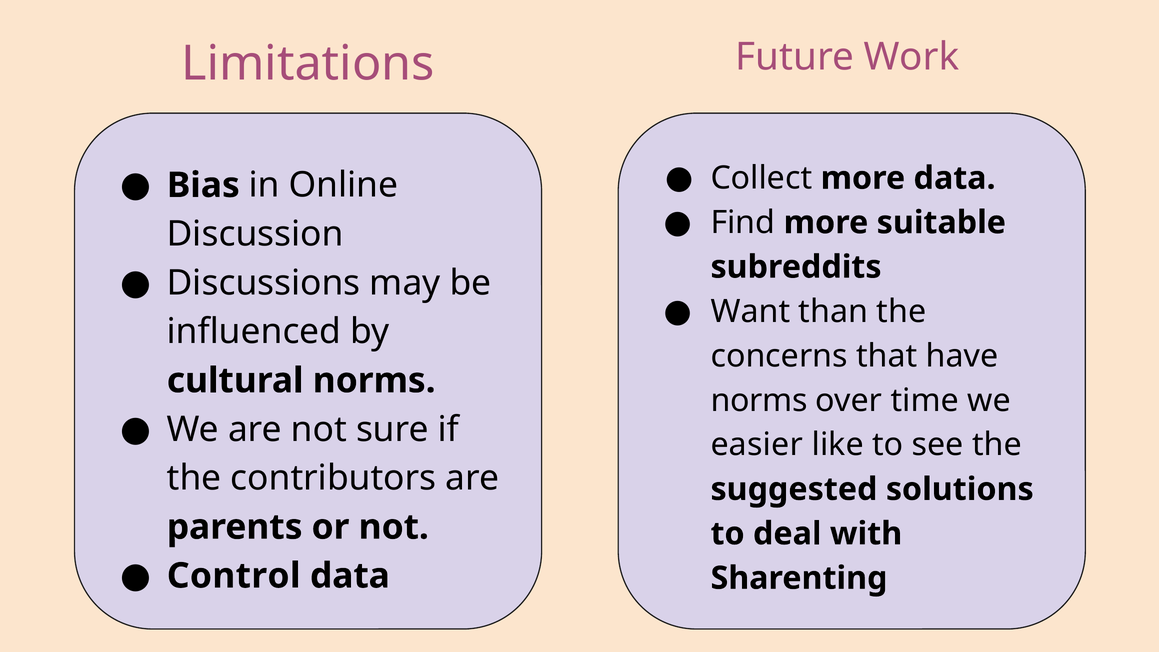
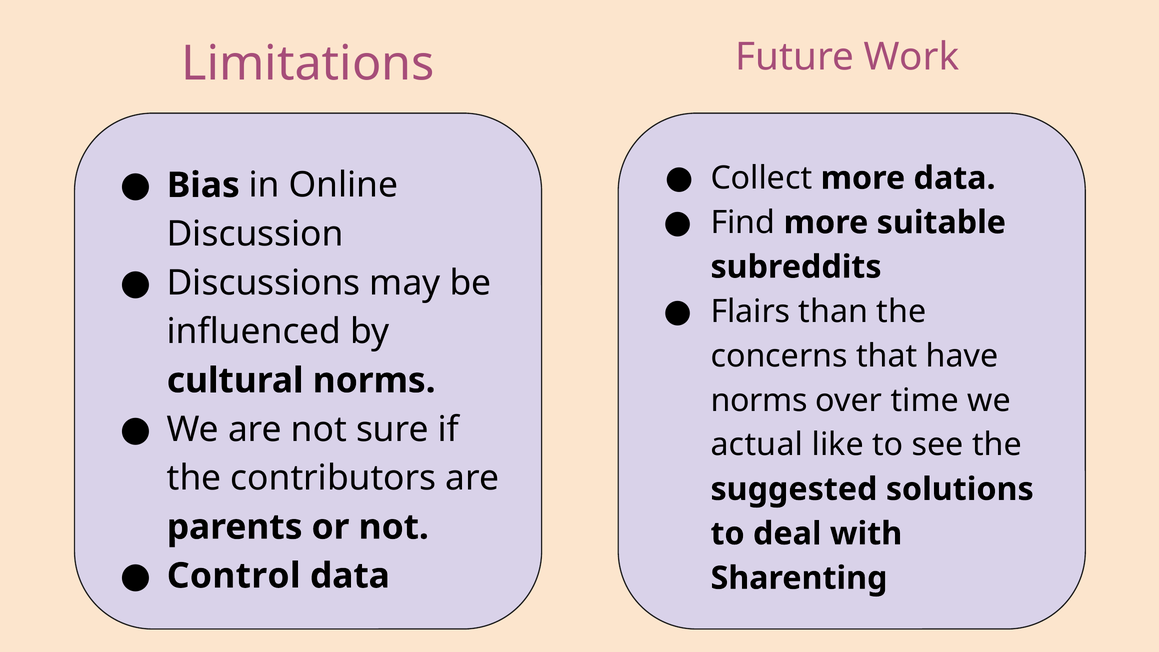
Want: Want -> Flairs
easier: easier -> actual
